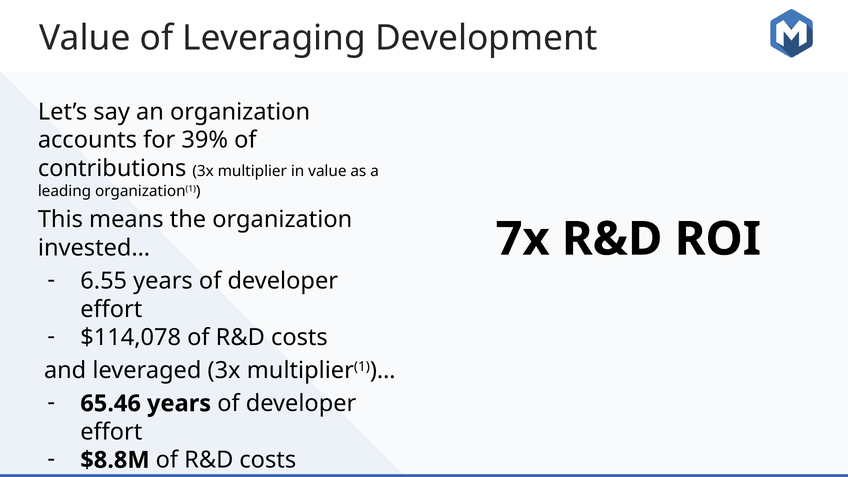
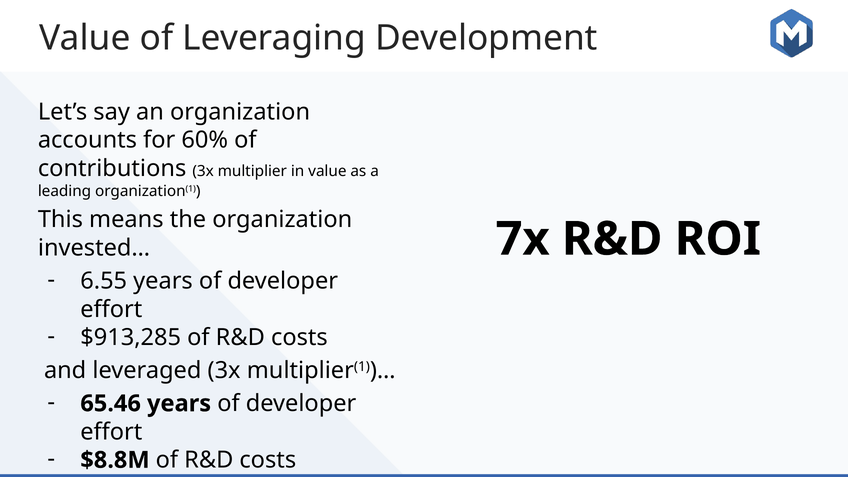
39%: 39% -> 60%
$114,078: $114,078 -> $913,285
